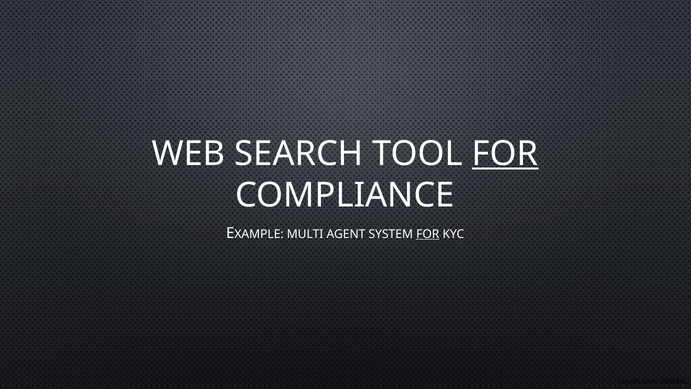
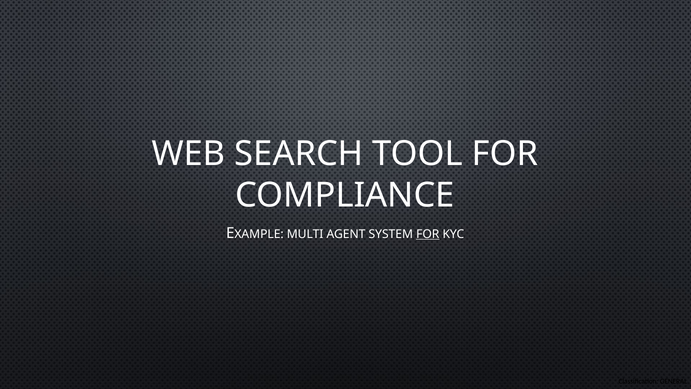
FOR at (505, 154) underline: present -> none
